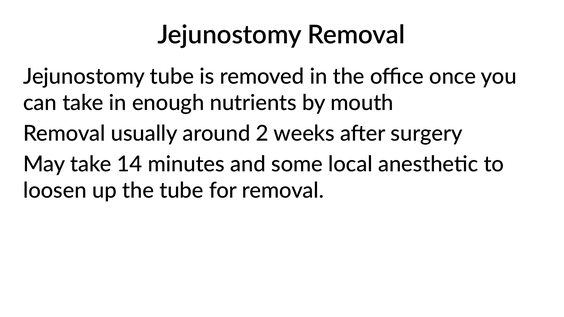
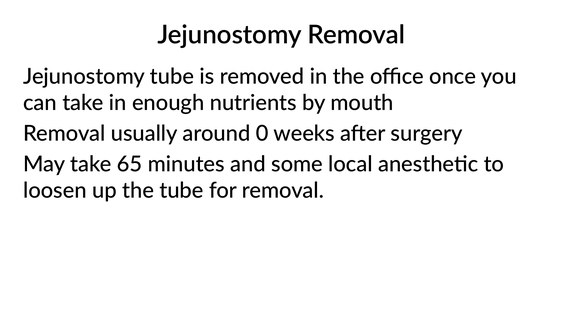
2: 2 -> 0
14: 14 -> 65
